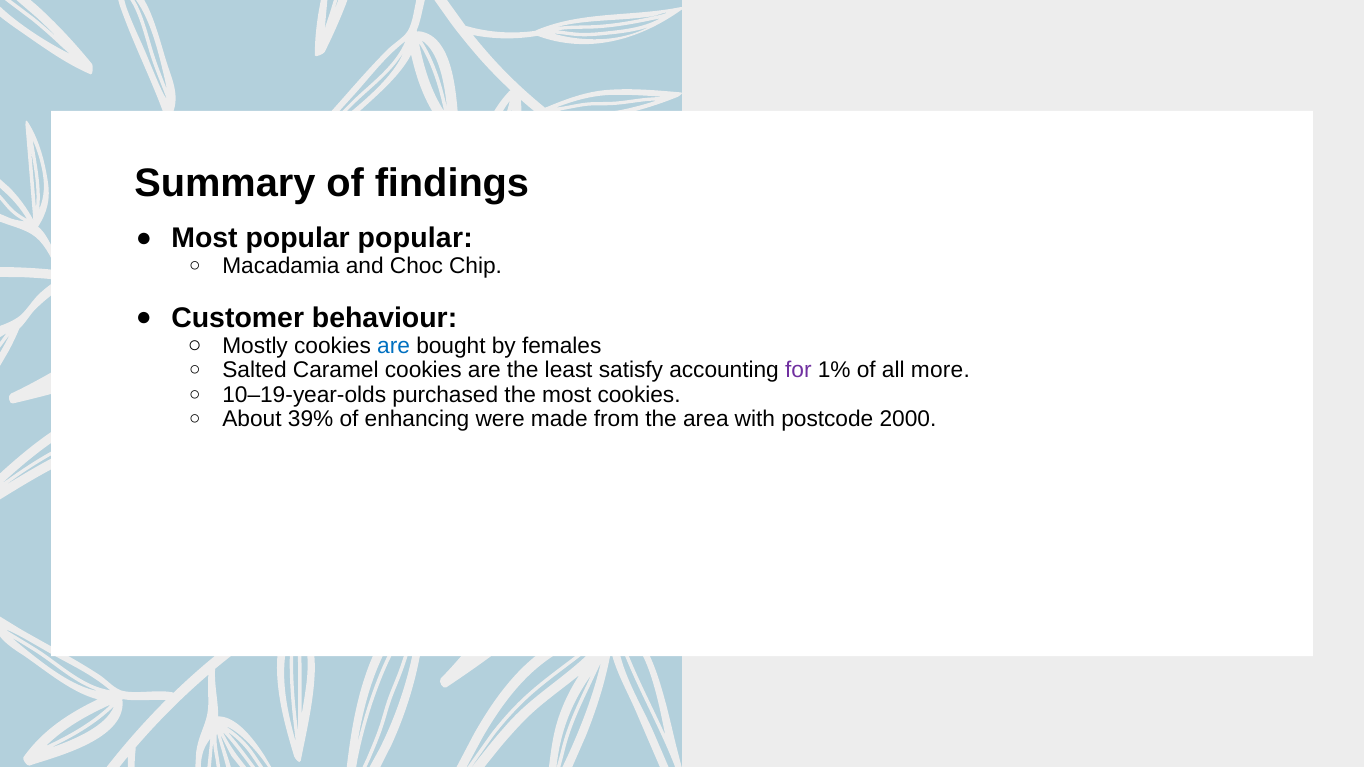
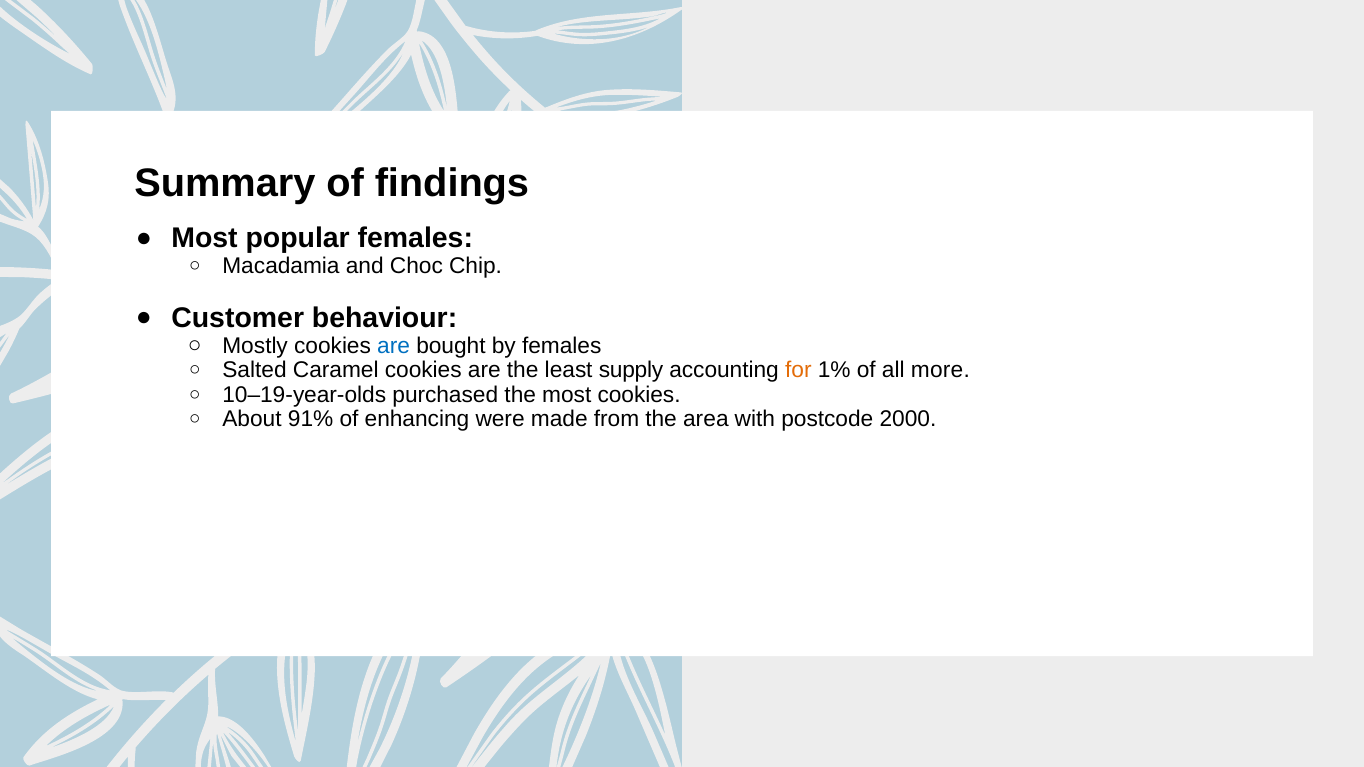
popular popular: popular -> females
satisfy: satisfy -> supply
for colour: purple -> orange
39%: 39% -> 91%
